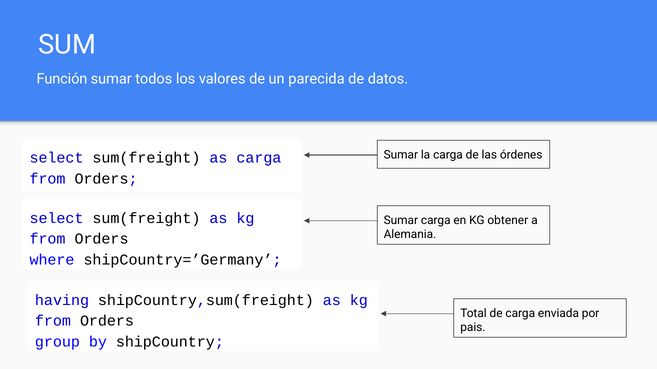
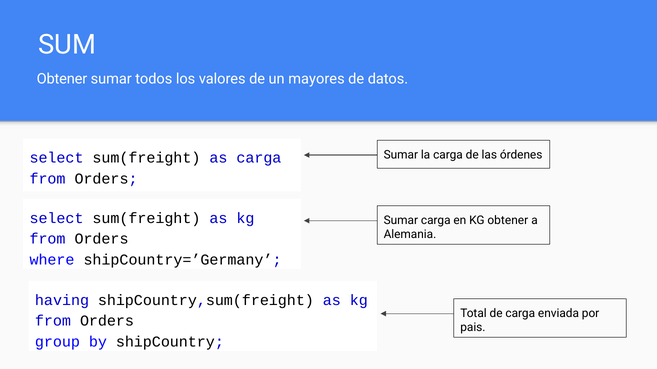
Función at (62, 79): Función -> Obtener
parecida: parecida -> mayores
